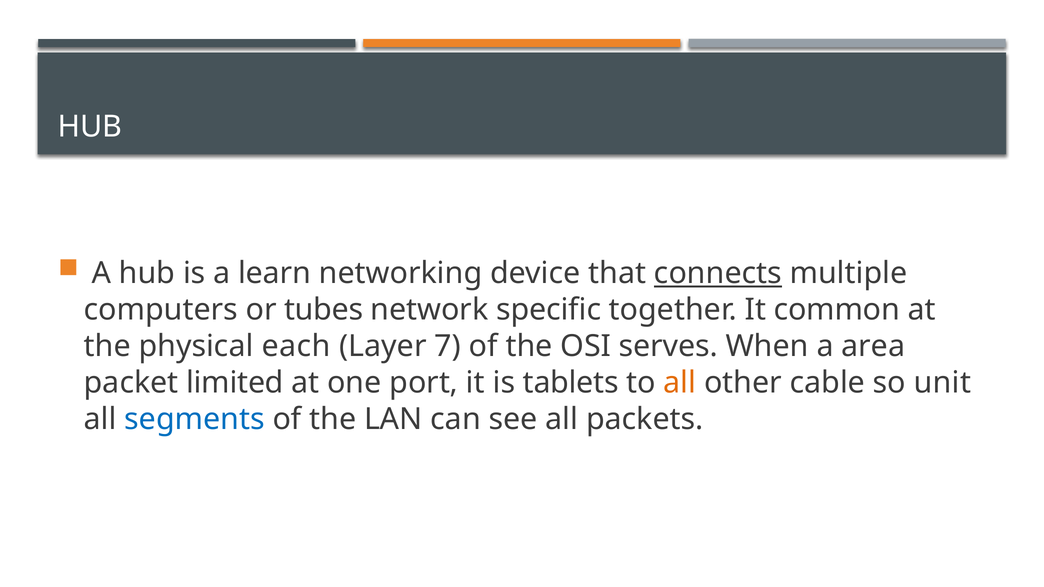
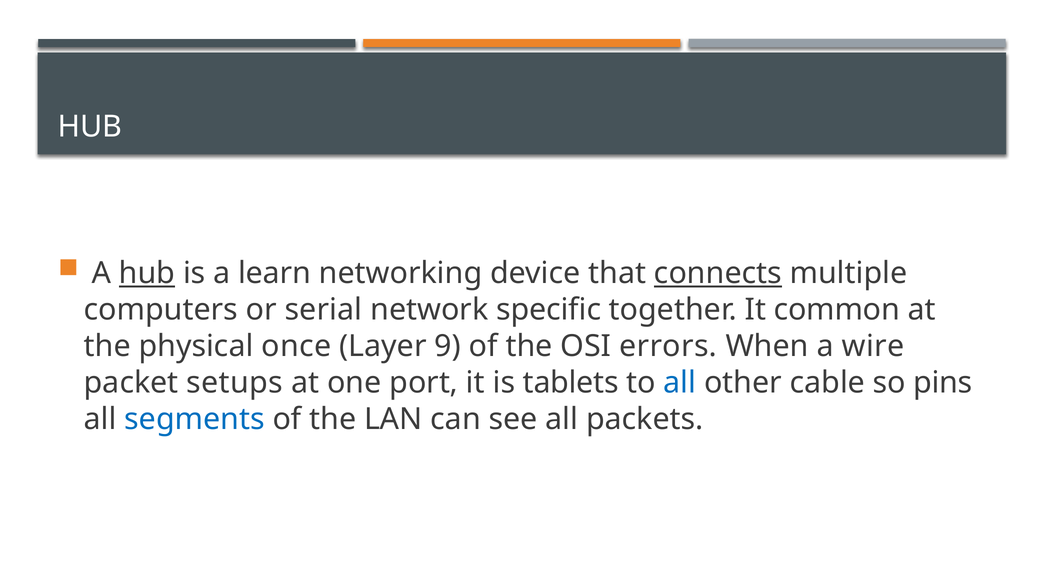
hub at (147, 273) underline: none -> present
tubes: tubes -> serial
each: each -> once
7: 7 -> 9
serves: serves -> errors
area: area -> wire
limited: limited -> setups
all at (680, 383) colour: orange -> blue
unit: unit -> pins
